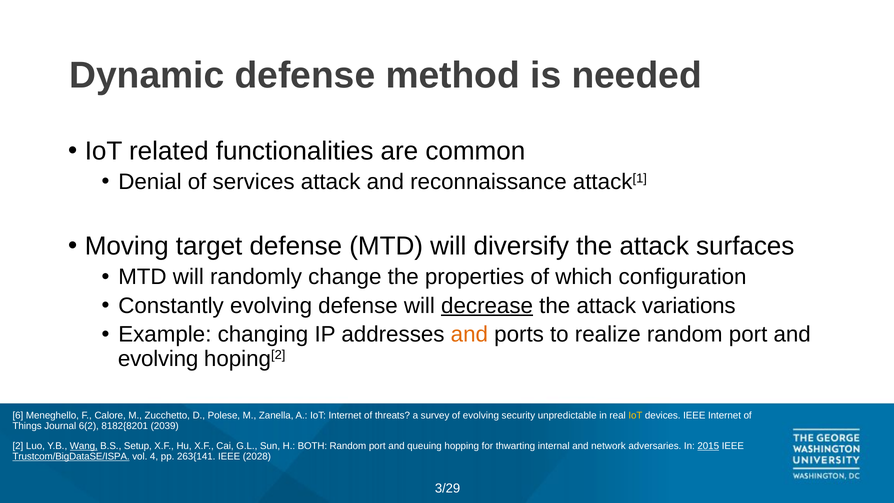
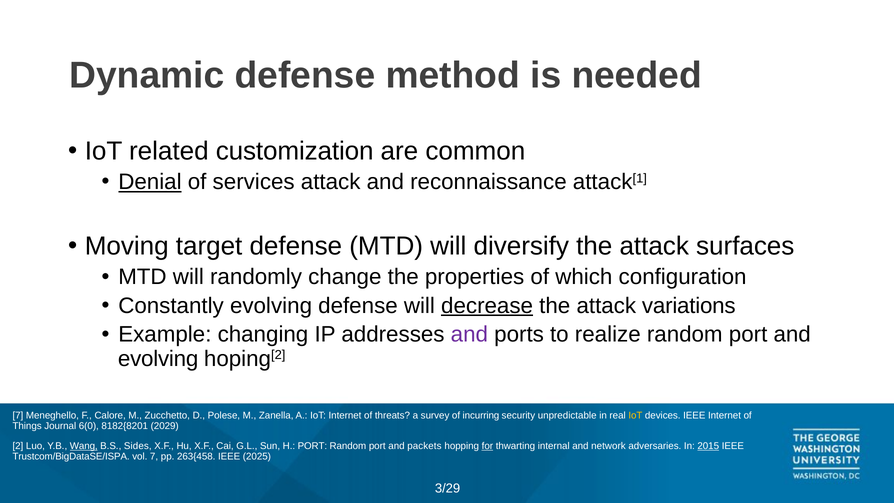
functionalities: functionalities -> customization
Denial underline: none -> present
and at (469, 334) colour: orange -> purple
6 at (18, 416): 6 -> 7
of evolving: evolving -> incurring
6(2: 6(2 -> 6(0
2039: 2039 -> 2029
Setup: Setup -> Sides
H BOTH: BOTH -> PORT
queuing: queuing -> packets
for underline: none -> present
Trustcom/BigDataSE/ISPA underline: present -> none
vol 4: 4 -> 7
263{141: 263{141 -> 263{458
2028: 2028 -> 2025
